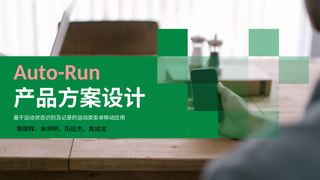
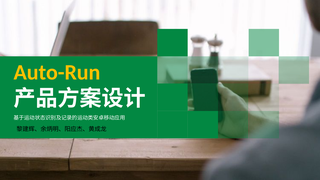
Auto-Run colour: pink -> yellow
